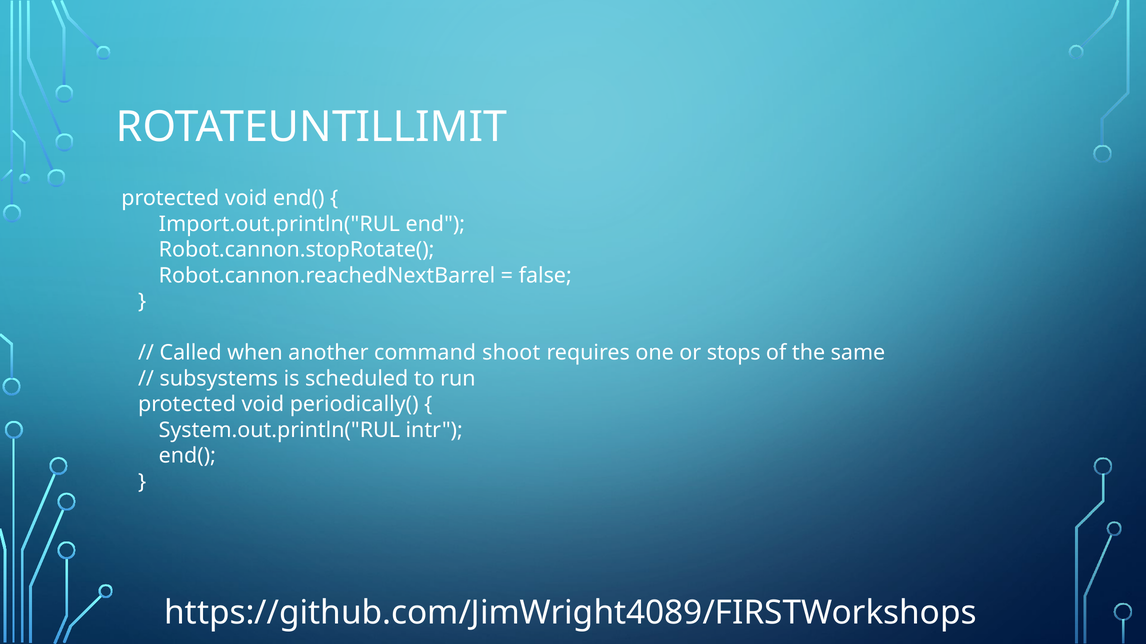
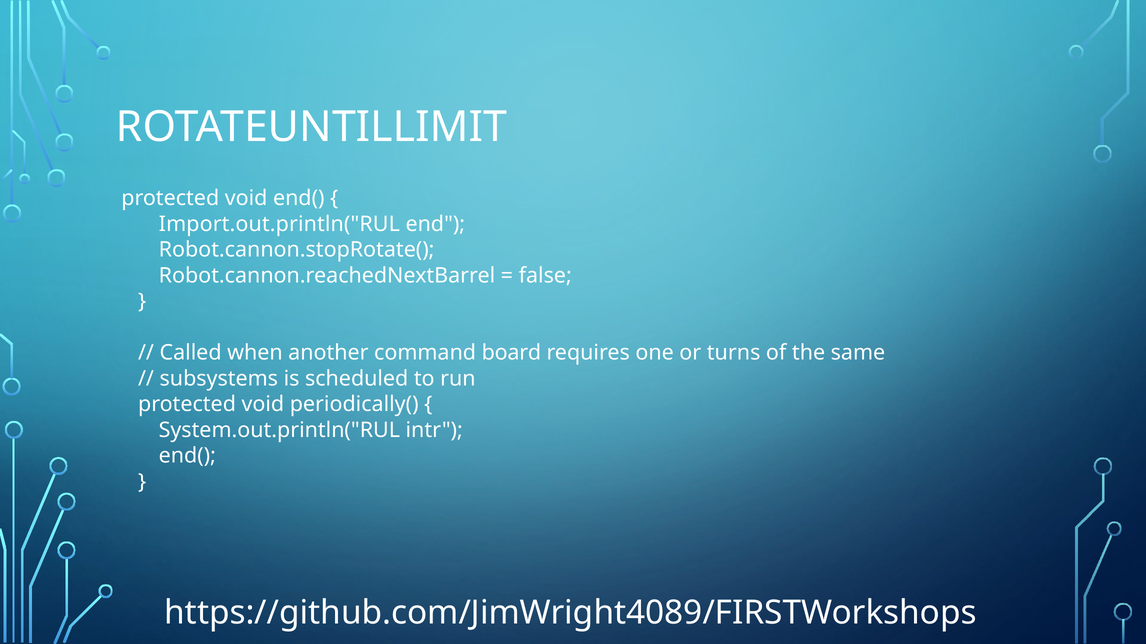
shoot: shoot -> board
stops: stops -> turns
